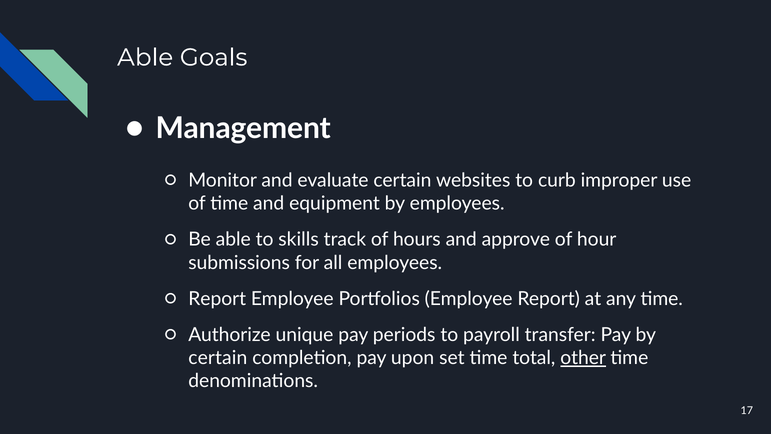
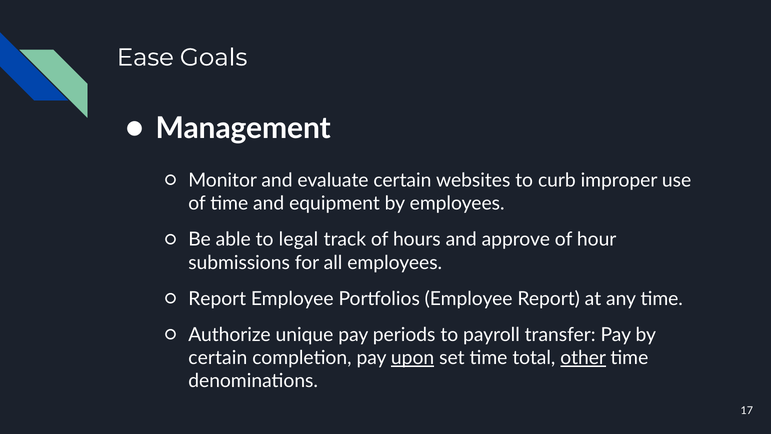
Able at (145, 57): Able -> Ease
skills: skills -> legal
upon underline: none -> present
